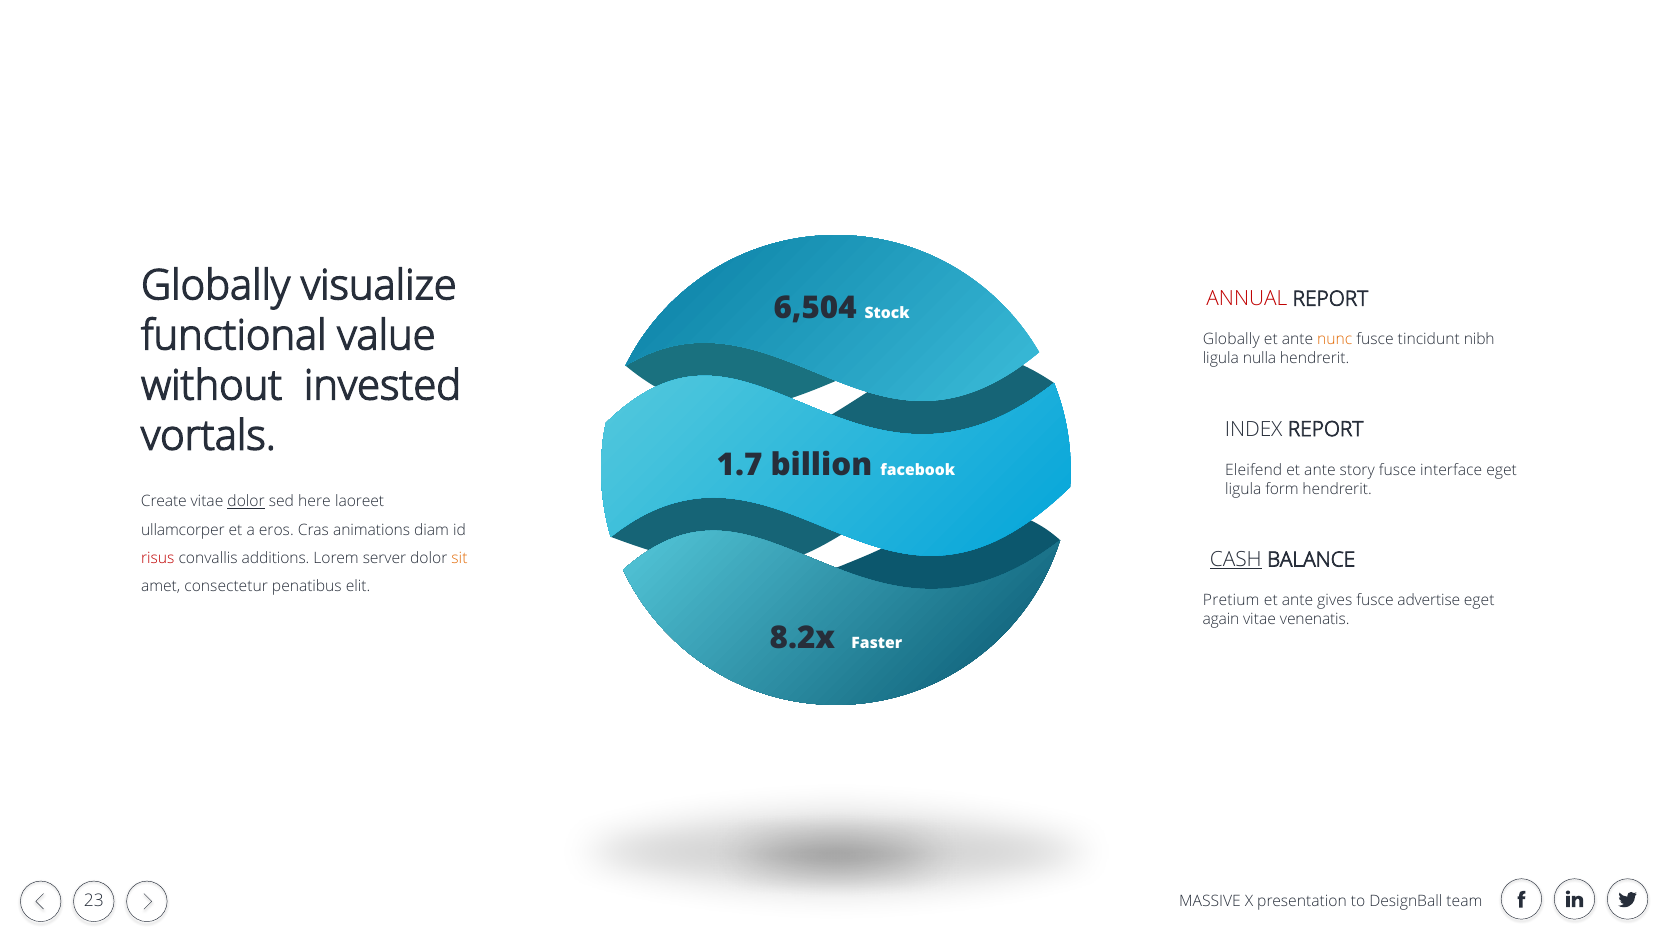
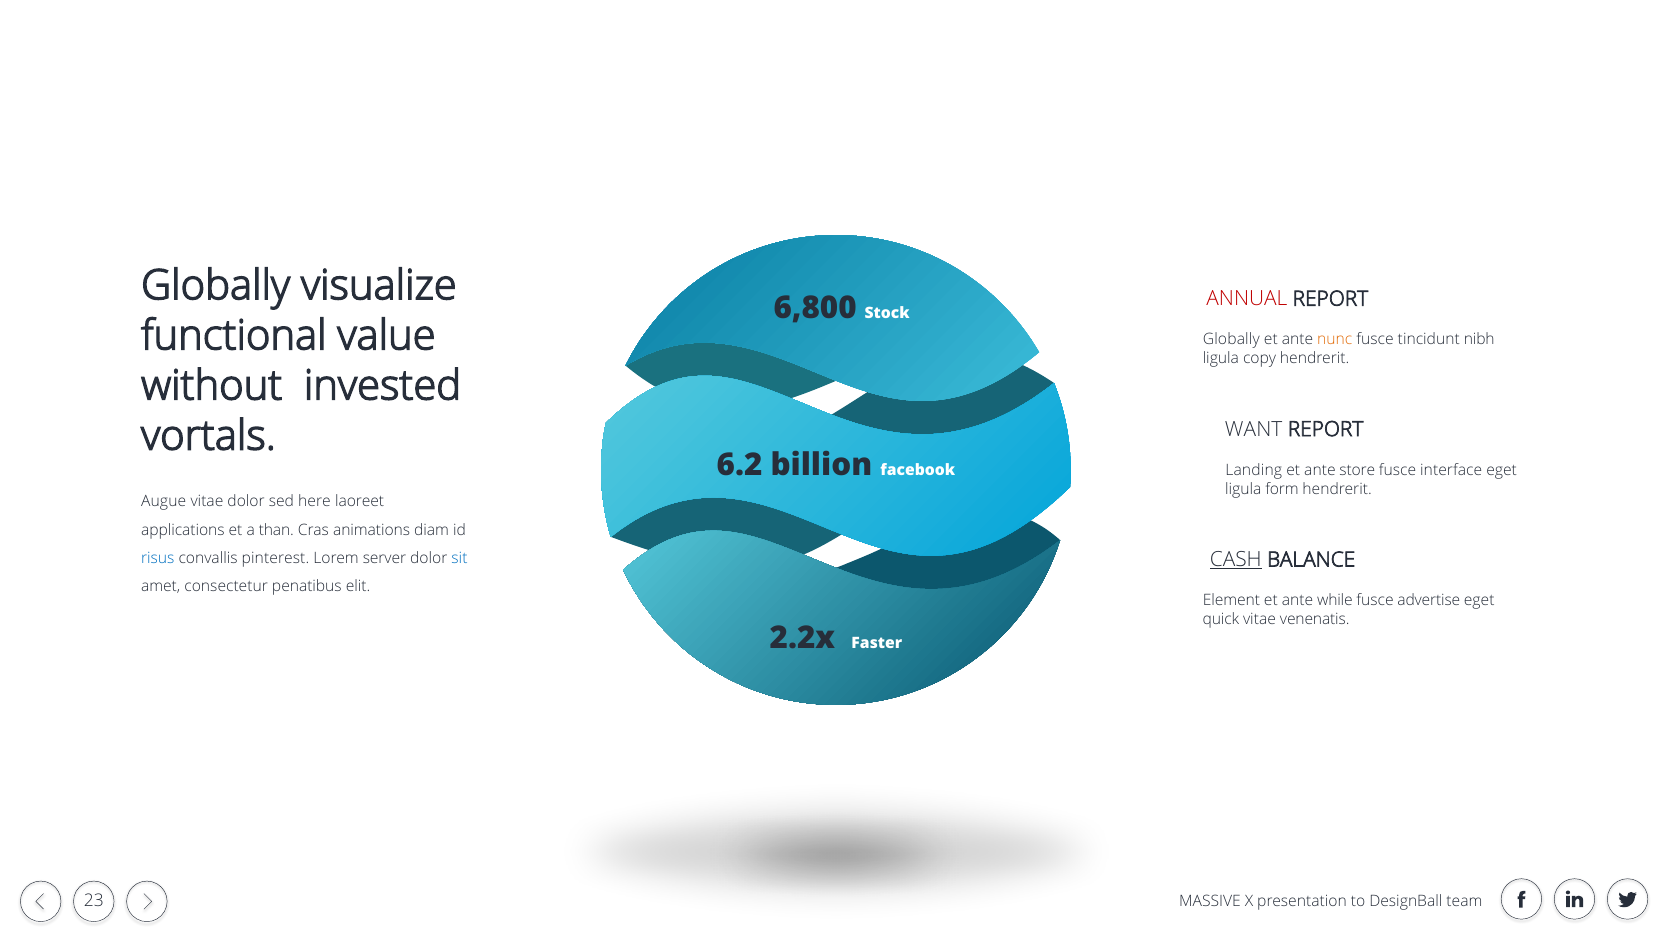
6,504: 6,504 -> 6,800
nulla: nulla -> copy
INDEX: INDEX -> WANT
1.7: 1.7 -> 6.2
Eleifend: Eleifend -> Landing
story: story -> store
Create: Create -> Augue
dolor at (246, 502) underline: present -> none
ullamcorper: ullamcorper -> applications
eros: eros -> than
risus colour: red -> blue
additions: additions -> pinterest
sit colour: orange -> blue
Pretium: Pretium -> Element
gives: gives -> while
again: again -> quick
8.2x: 8.2x -> 2.2x
